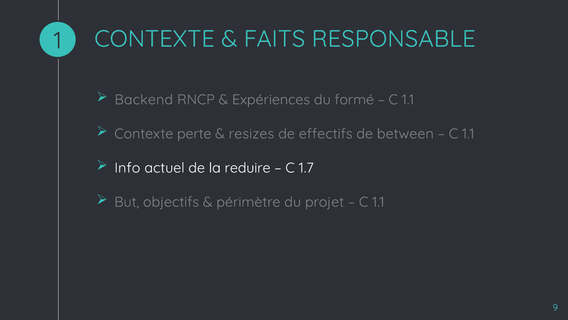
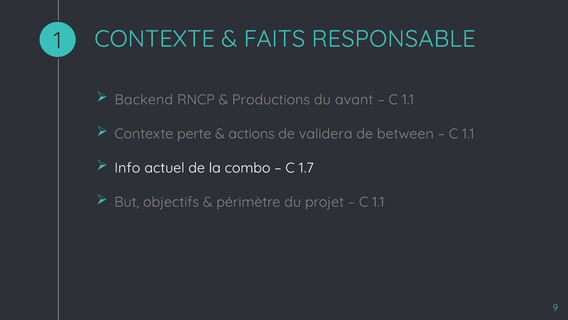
Expériences: Expériences -> Productions
formé: formé -> avant
resizes: resizes -> actions
effectifs: effectifs -> validera
reduire: reduire -> combo
